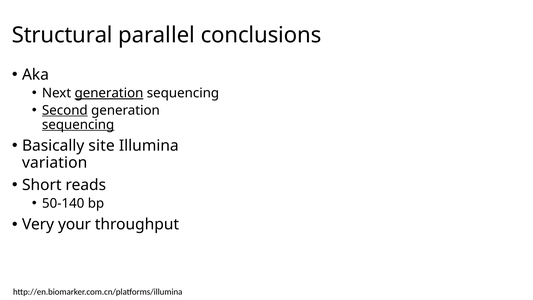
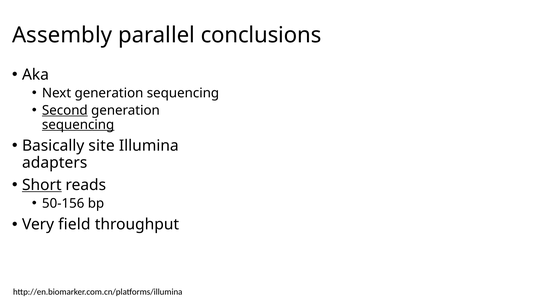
Structural: Structural -> Assembly
generation at (109, 93) underline: present -> none
variation: variation -> adapters
Short underline: none -> present
50-140: 50-140 -> 50-156
your: your -> field
